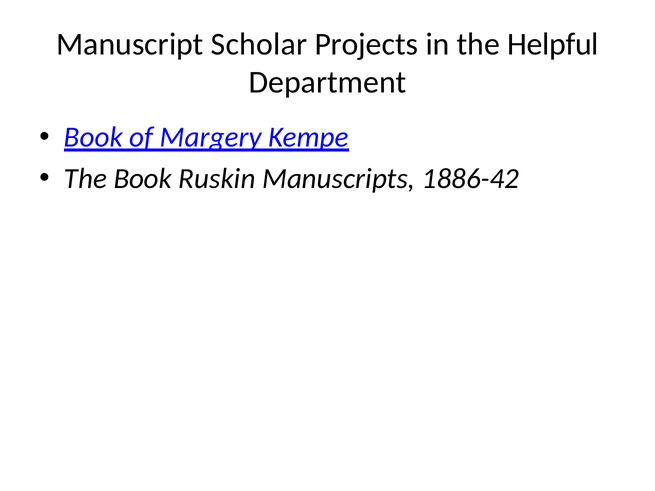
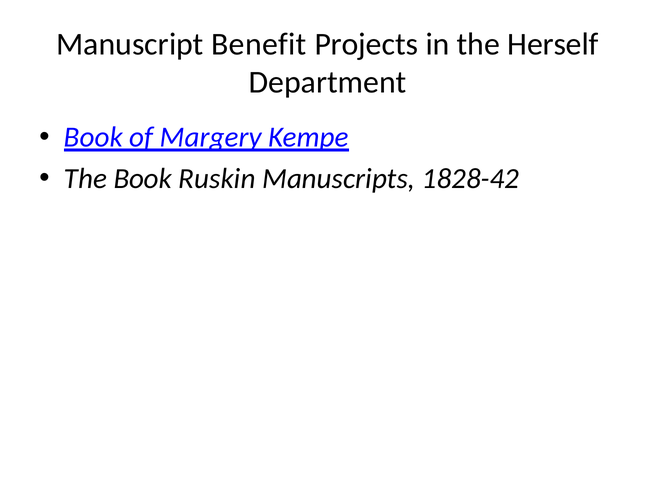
Scholar: Scholar -> Benefit
Helpful: Helpful -> Herself
1886-42: 1886-42 -> 1828-42
